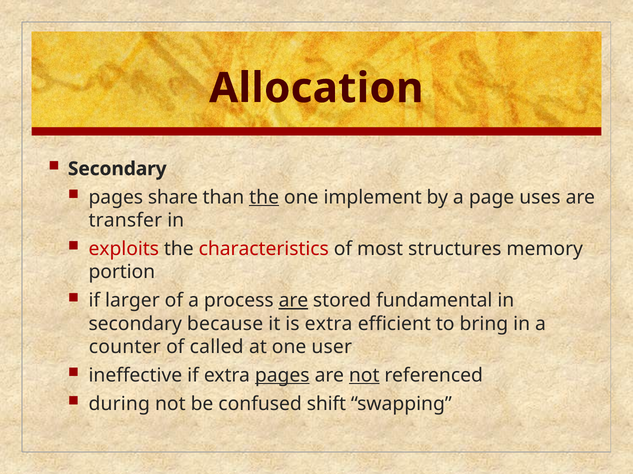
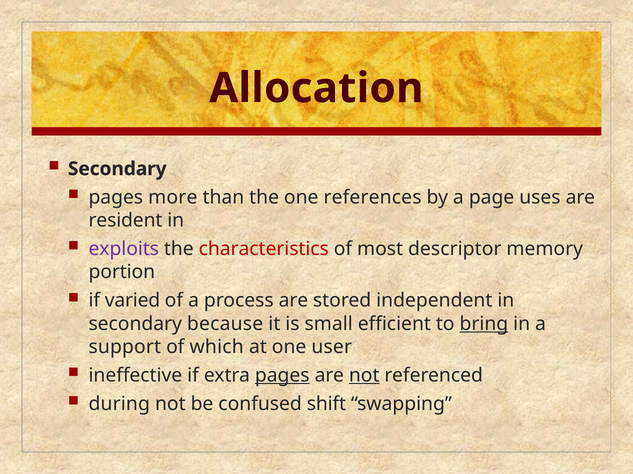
share: share -> more
the at (264, 198) underline: present -> none
implement: implement -> references
transfer: transfer -> resident
exploits colour: red -> purple
structures: structures -> descriptor
larger: larger -> varied
are at (293, 301) underline: present -> none
fundamental: fundamental -> independent
is extra: extra -> small
bring underline: none -> present
counter: counter -> support
called: called -> which
